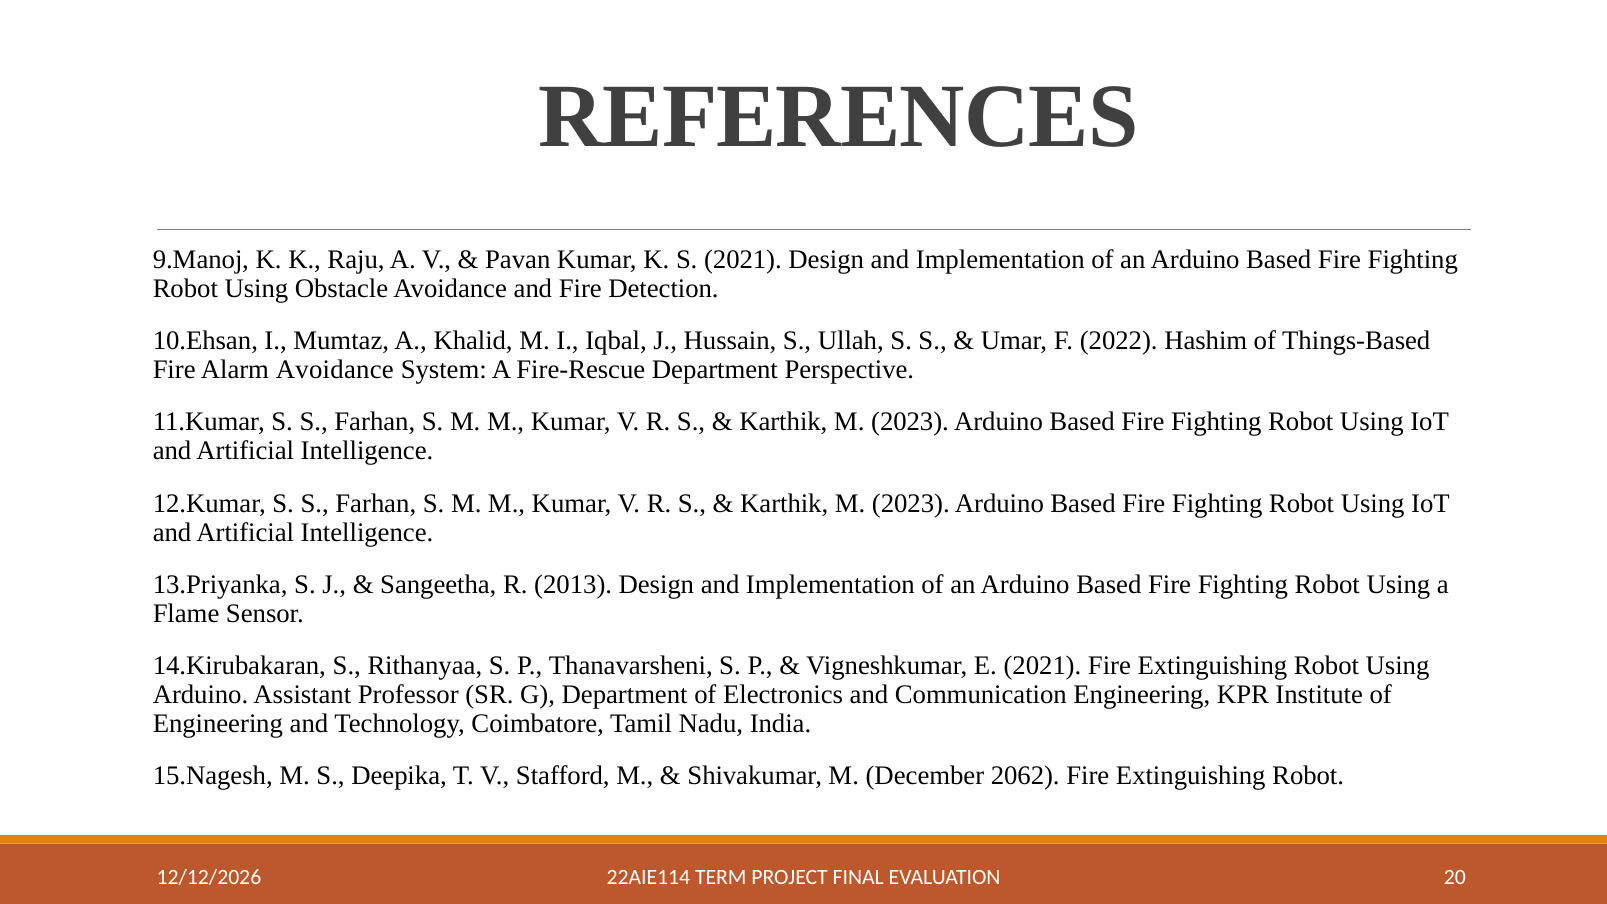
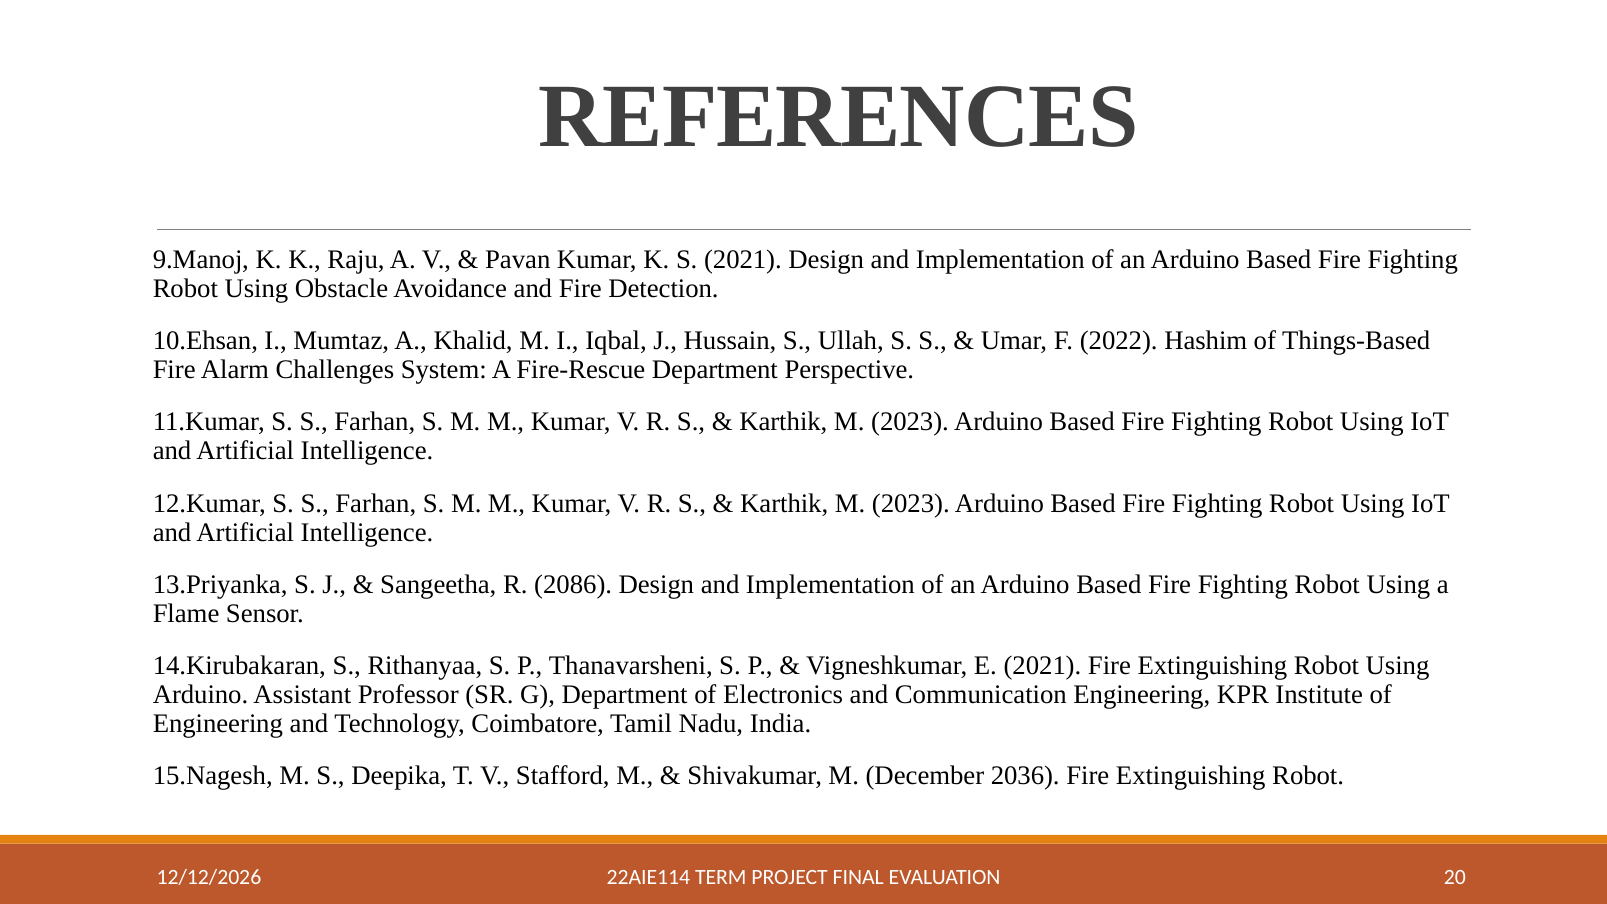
Alarm Avoidance: Avoidance -> Challenges
2013: 2013 -> 2086
2062: 2062 -> 2036
